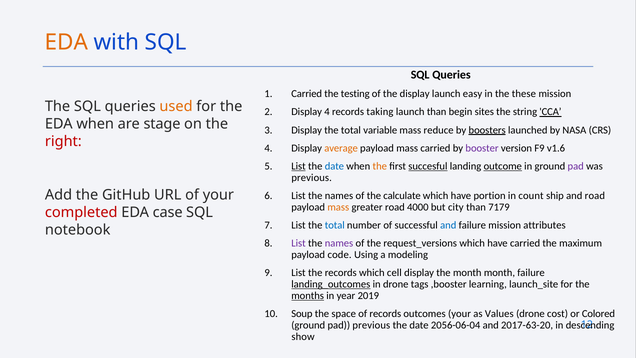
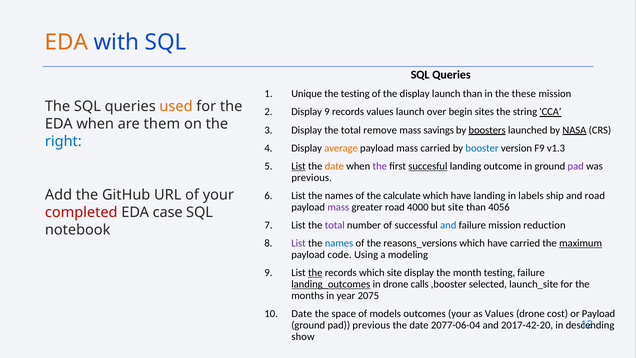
Carried at (307, 94): Carried -> Unique
launch easy: easy -> than
Display 4: 4 -> 9
records taking: taking -> values
launch than: than -> over
stage: stage -> them
variable: variable -> remove
reduce: reduce -> savings
NASA underline: none -> present
right colour: red -> blue
booster colour: purple -> blue
v1.6: v1.6 -> v1.3
date at (334, 166) colour: blue -> orange
the at (380, 166) colour: orange -> purple
outcome underline: present -> none
have portion: portion -> landing
count: count -> labels
mass at (338, 207) colour: orange -> purple
but city: city -> site
7179: 7179 -> 4056
total at (335, 225) colour: blue -> purple
attributes: attributes -> reduction
names at (339, 243) colour: purple -> blue
request_versions: request_versions -> reasons_versions
maximum underline: none -> present
the at (315, 273) underline: none -> present
which cell: cell -> site
month month: month -> testing
tags: tags -> calls
learning: learning -> selected
months underline: present -> none
2019: 2019 -> 2075
Soup at (302, 314): Soup -> Date
of records: records -> models
or Colored: Colored -> Payload
2056-06-04: 2056-06-04 -> 2077-06-04
2017-63-20: 2017-63-20 -> 2017-42-20
